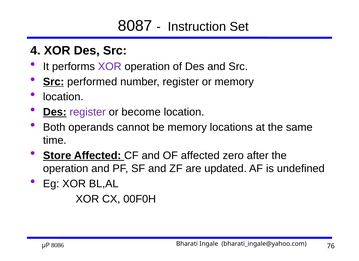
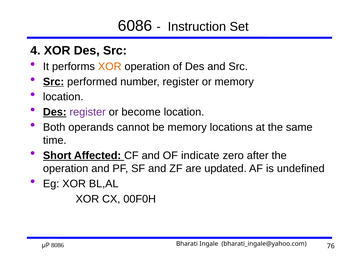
8087: 8087 -> 6086
XOR at (110, 66) colour: purple -> orange
Store: Store -> Short
OF affected: affected -> indicate
